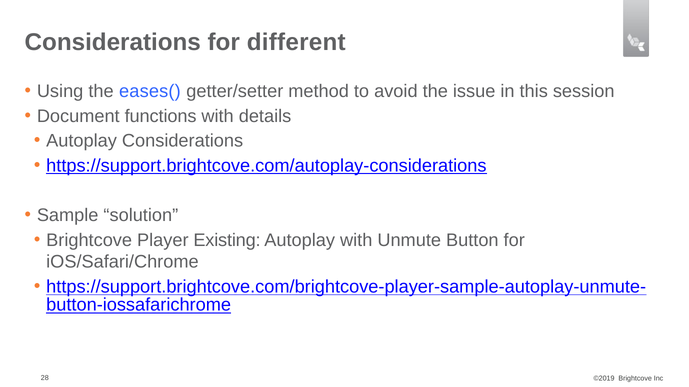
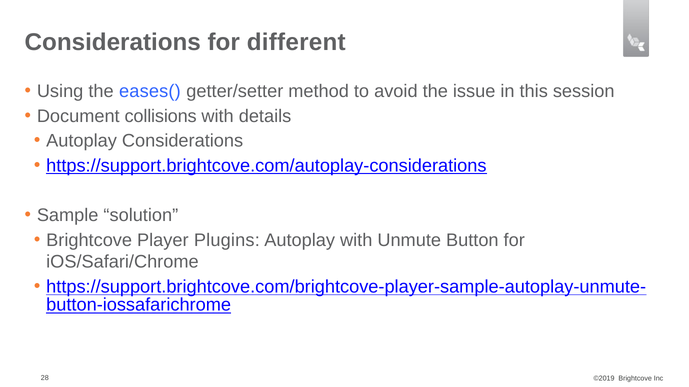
functions: functions -> collisions
Existing: Existing -> Plugins
